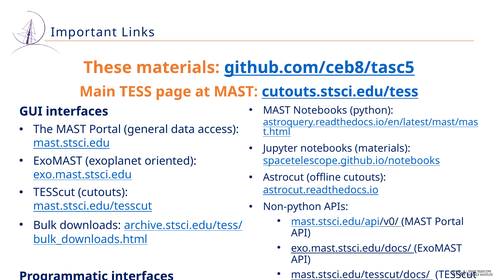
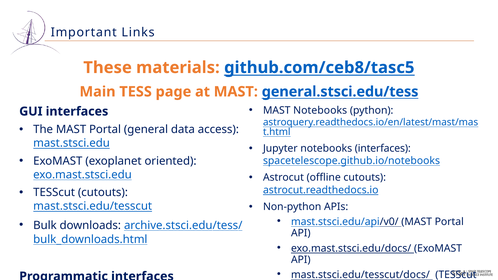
cutouts.stsci.edu/tess: cutouts.stsci.edu/tess -> general.stsci.edu/tess
notebooks materials: materials -> interfaces
